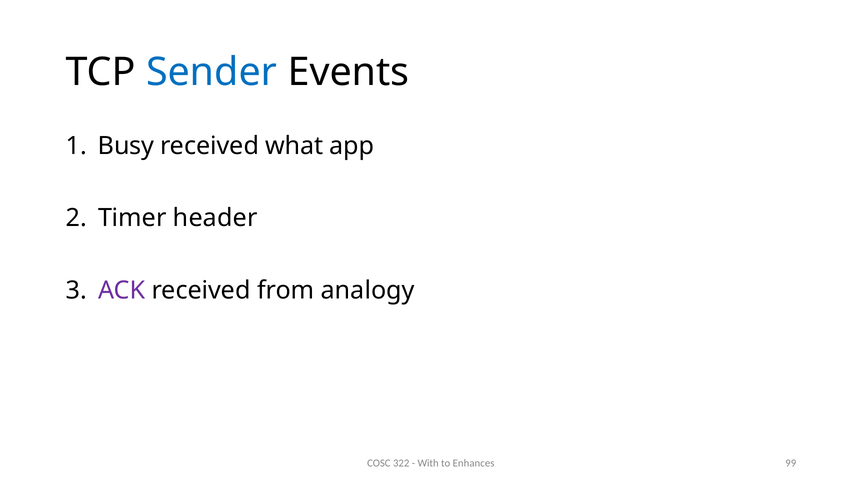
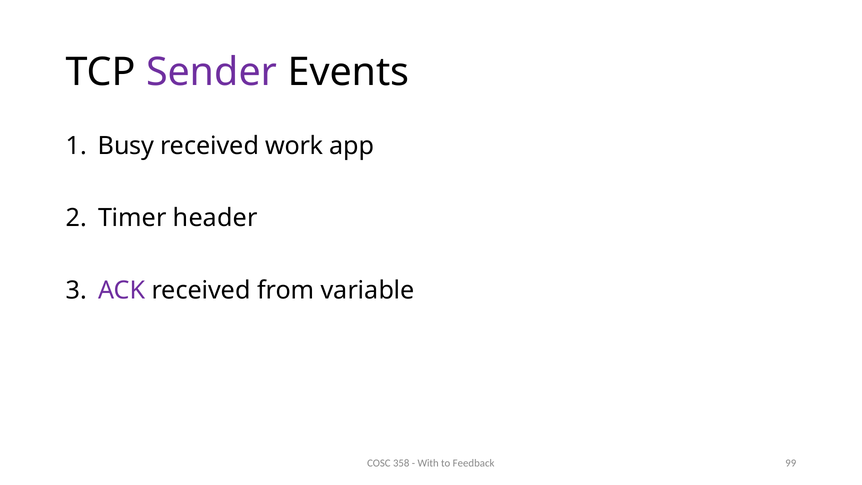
Sender colour: blue -> purple
what: what -> work
analogy: analogy -> variable
322: 322 -> 358
Enhances: Enhances -> Feedback
